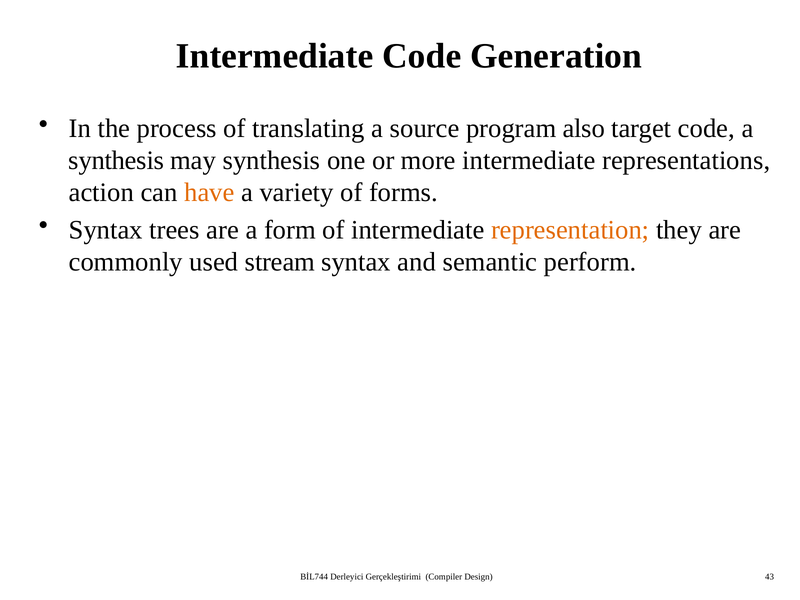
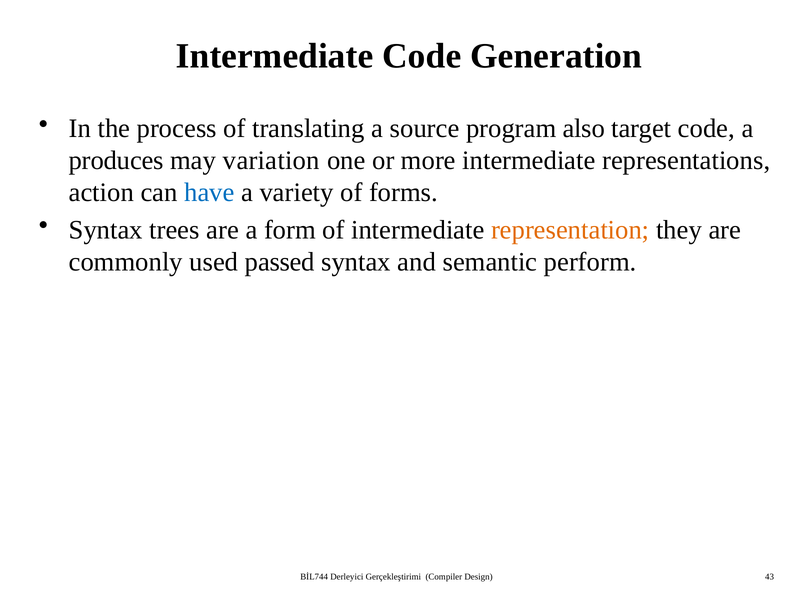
synthesis at (116, 161): synthesis -> produces
may synthesis: synthesis -> variation
have colour: orange -> blue
stream: stream -> passed
